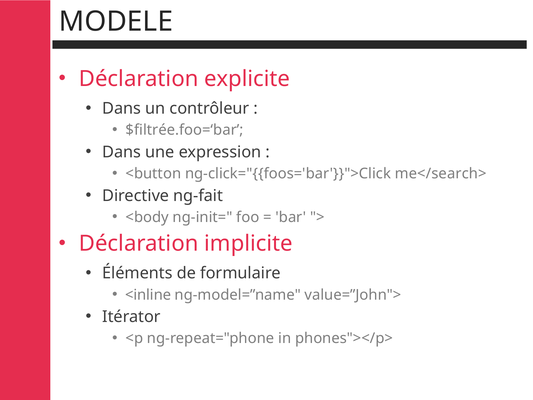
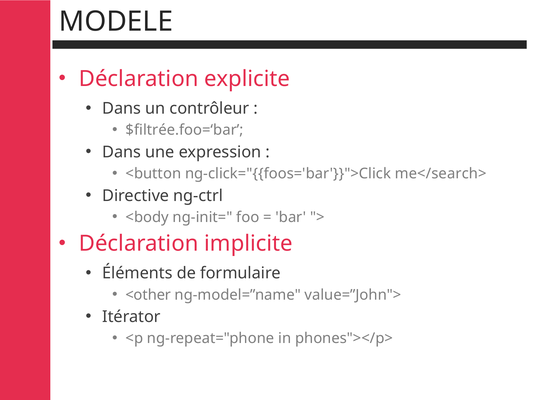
ng-fait: ng-fait -> ng-ctrl
<inline: <inline -> <other
